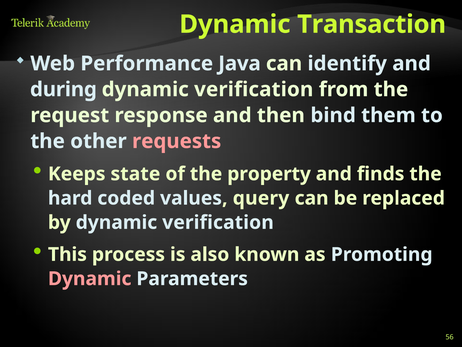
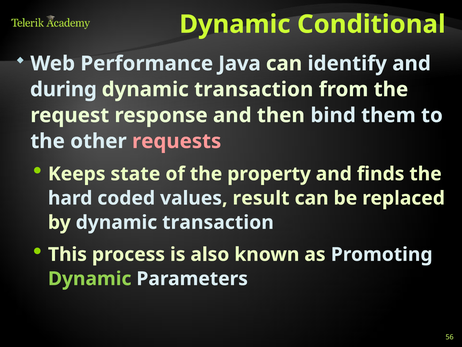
Transaction: Transaction -> Conditional
verification at (254, 89): verification -> transaction
query: query -> result
by dynamic verification: verification -> transaction
Dynamic at (90, 278) colour: pink -> light green
